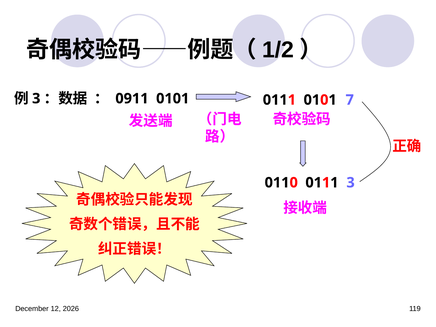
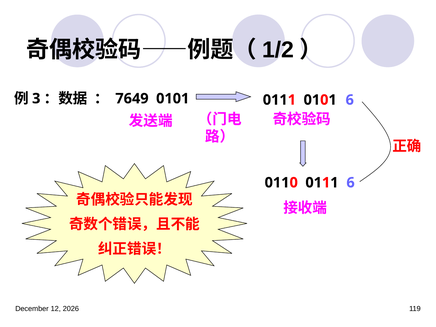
0911: 0911 -> 7649
0101 7: 7 -> 6
0111 3: 3 -> 6
